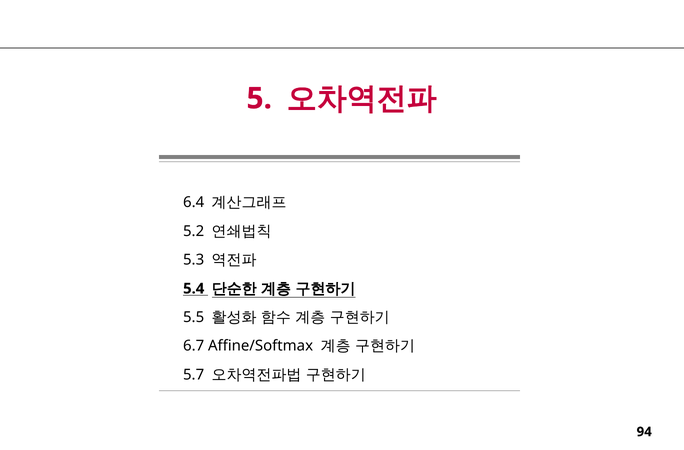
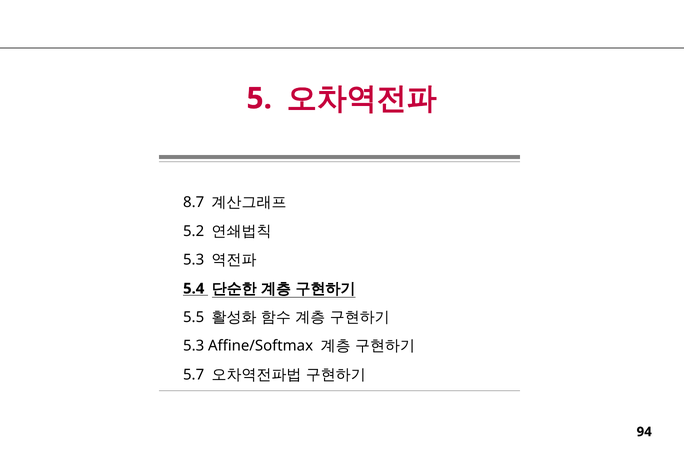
6.4: 6.4 -> 8.7
6.7 at (194, 345): 6.7 -> 5.3
